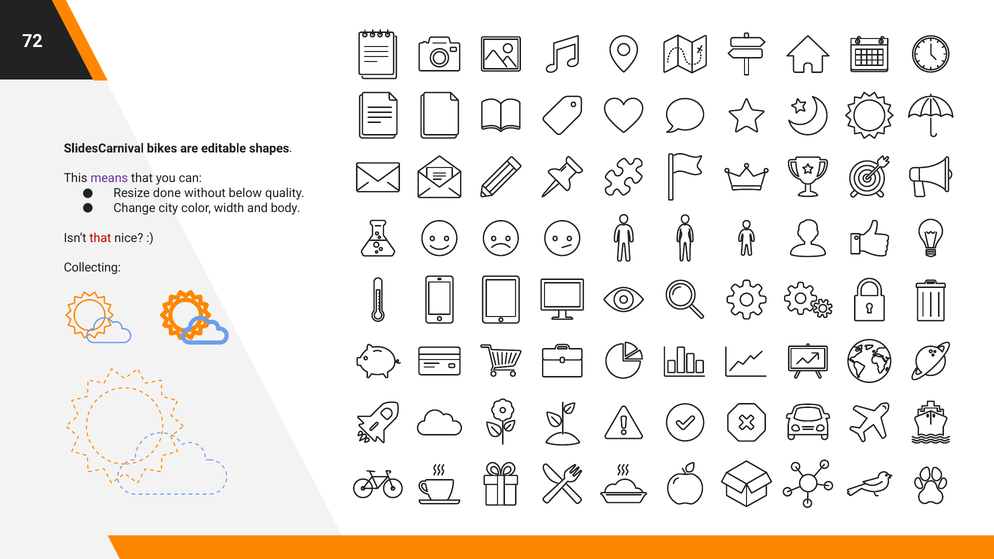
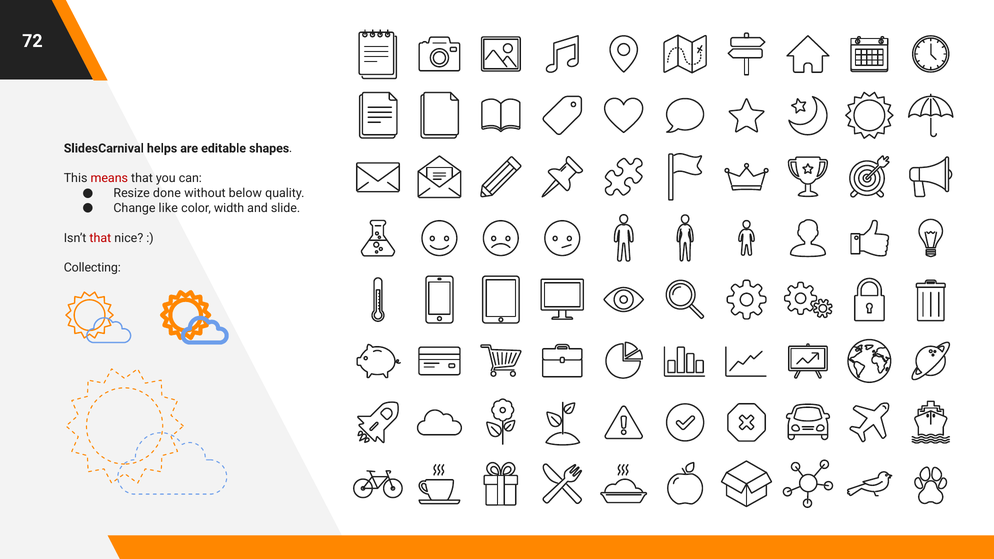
bikes: bikes -> helps
means colour: purple -> red
city: city -> like
body: body -> slide
